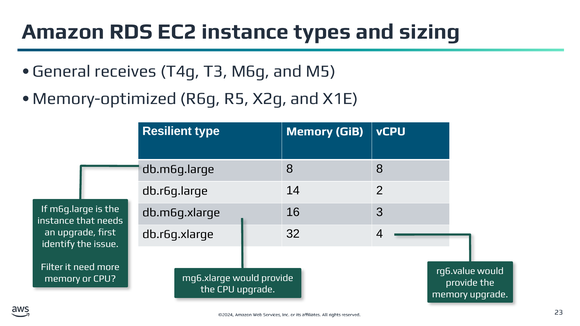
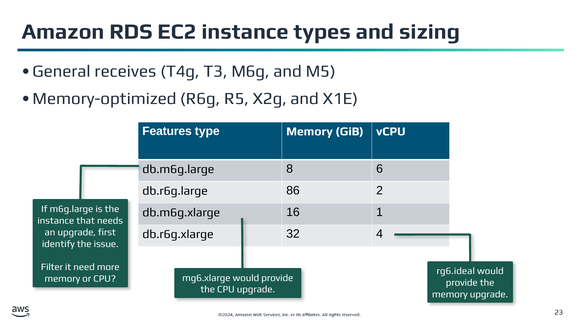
Resilient: Resilient -> Features
8 8: 8 -> 6
14: 14 -> 86
3: 3 -> 1
rg6.value: rg6.value -> rg6.ideal
